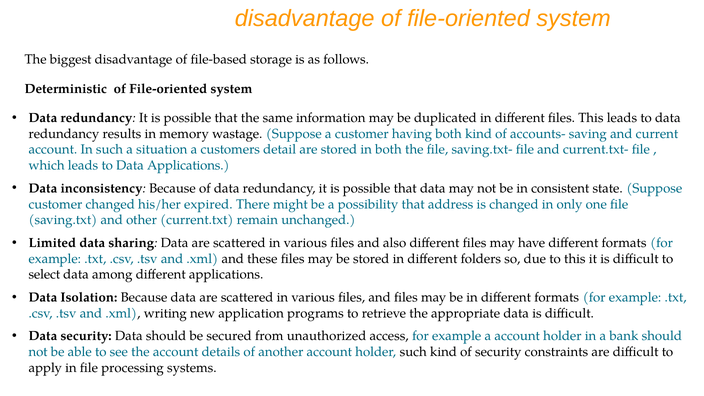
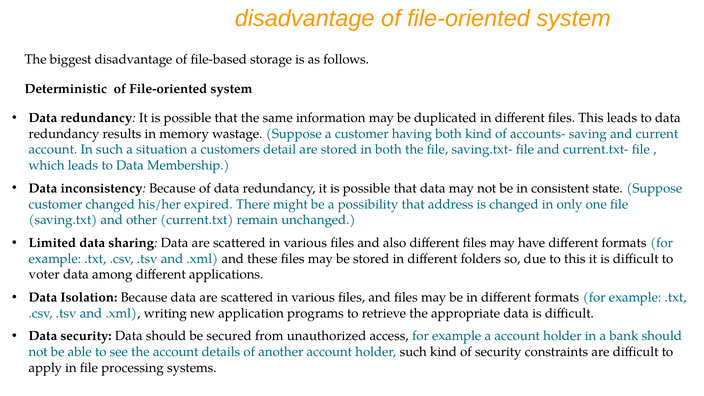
Data Applications: Applications -> Membership
select: select -> voter
